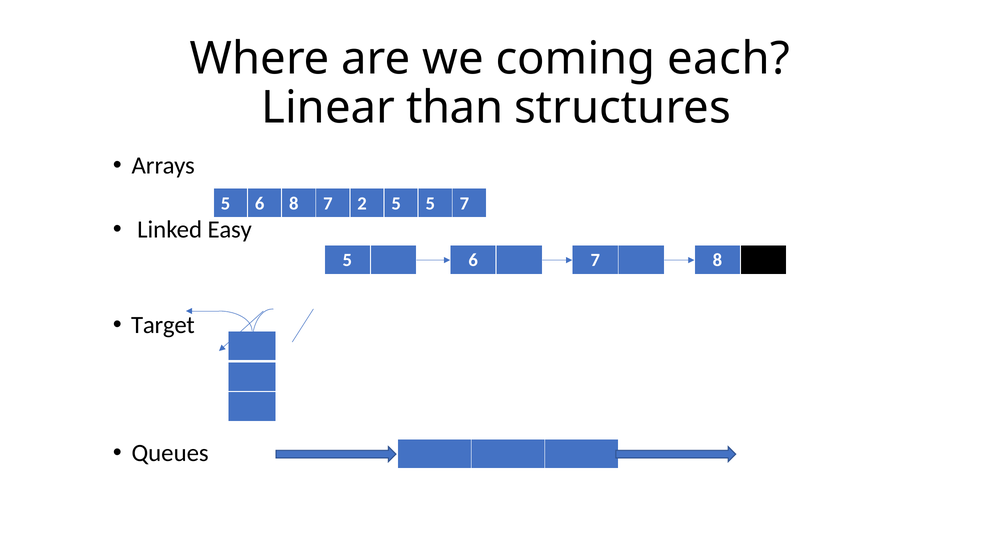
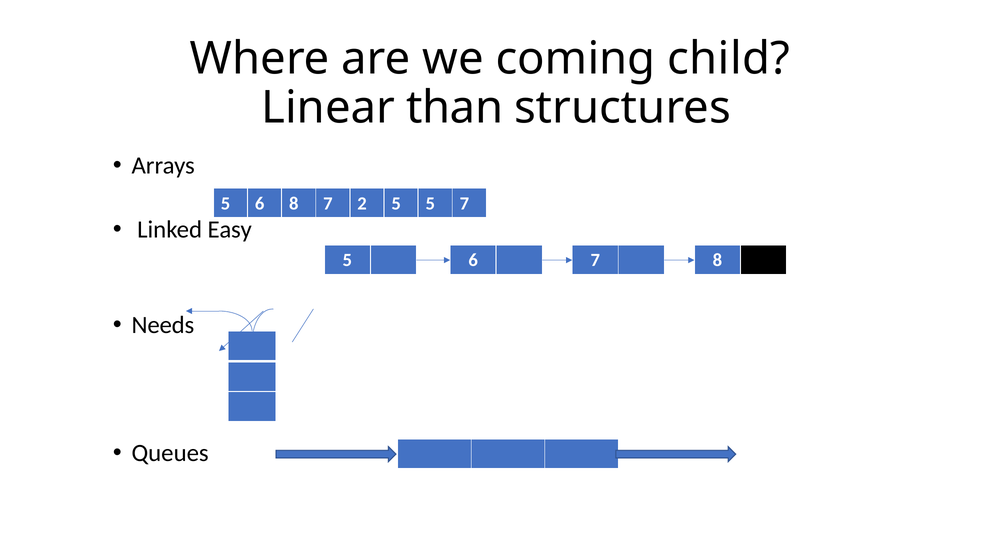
each: each -> child
Target: Target -> Needs
